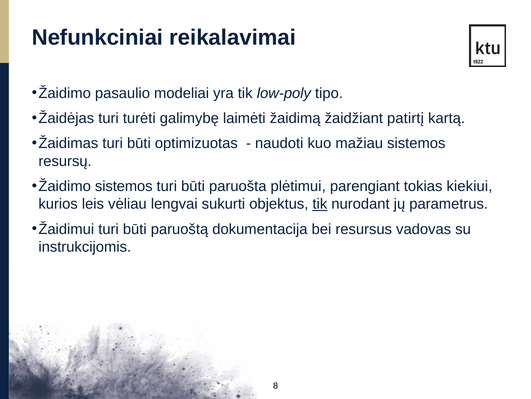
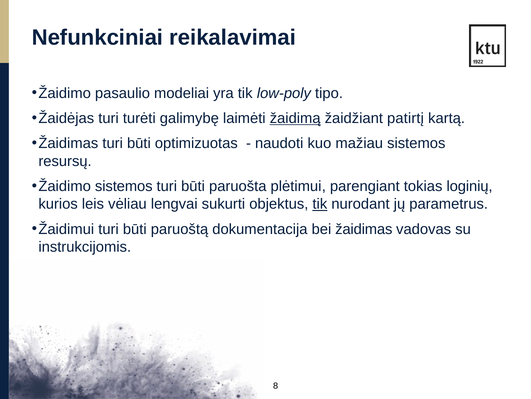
žaidimą underline: none -> present
kiekiui: kiekiui -> loginių
bei resursus: resursus -> žaidimas
